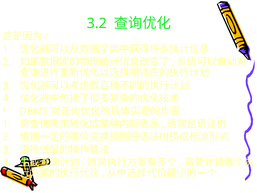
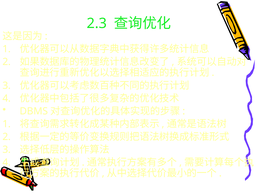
3.2: 3.2 -> 2.3
